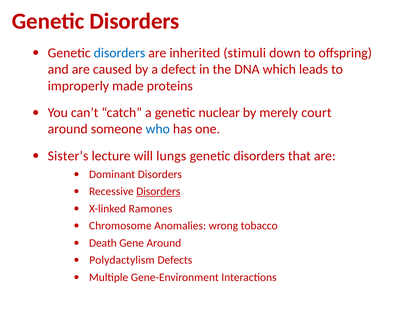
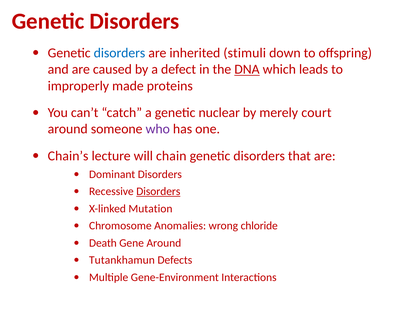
DNA underline: none -> present
who colour: blue -> purple
Sister’s: Sister’s -> Chain’s
lungs: lungs -> chain
Ramones: Ramones -> Mutation
tobacco: tobacco -> chloride
Polydactylism: Polydactylism -> Tutankhamun
